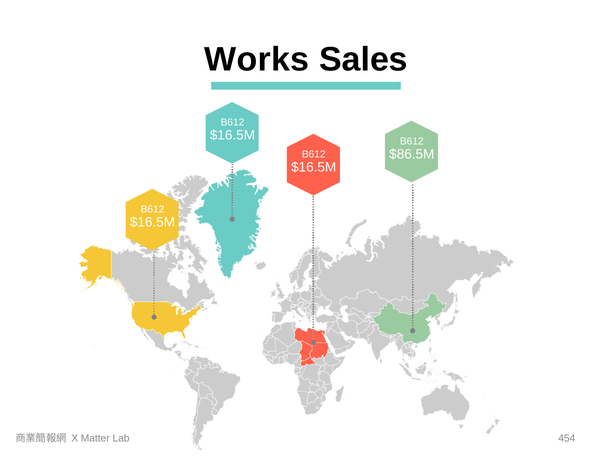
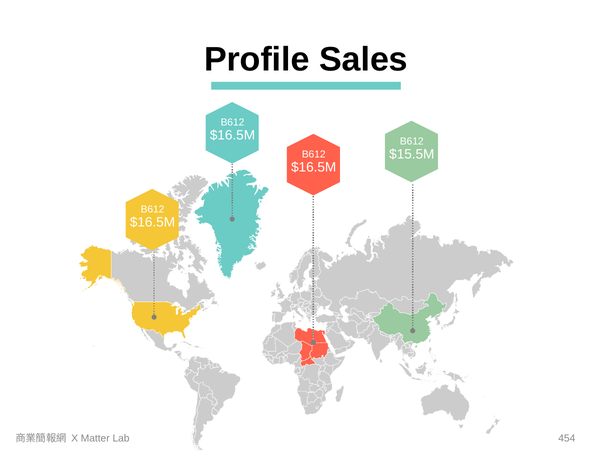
Works: Works -> Profile
$86.5M: $86.5M -> $15.5M
